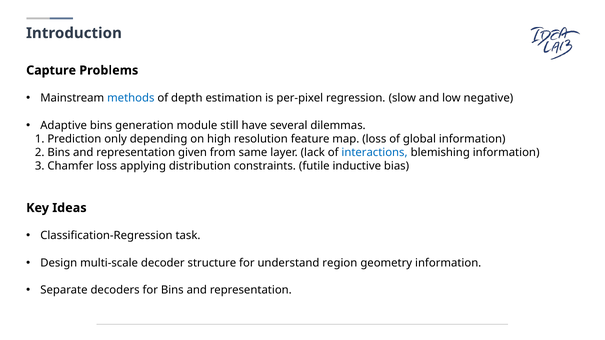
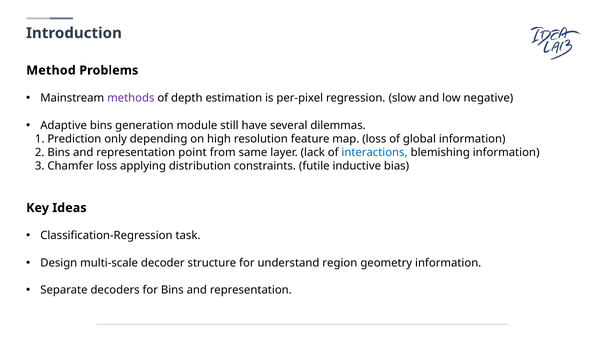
Capture: Capture -> Method
methods colour: blue -> purple
given: given -> point
